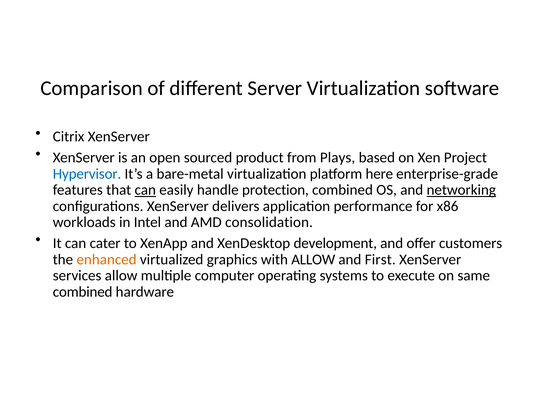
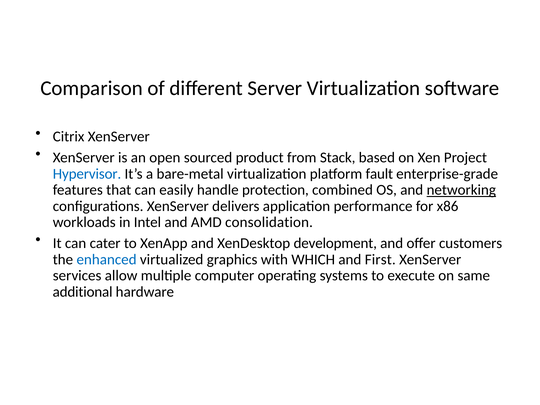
Plays: Plays -> Stack
here: here -> fault
can at (145, 190) underline: present -> none
enhanced colour: orange -> blue
with ALLOW: ALLOW -> WHICH
combined at (83, 292): combined -> additional
